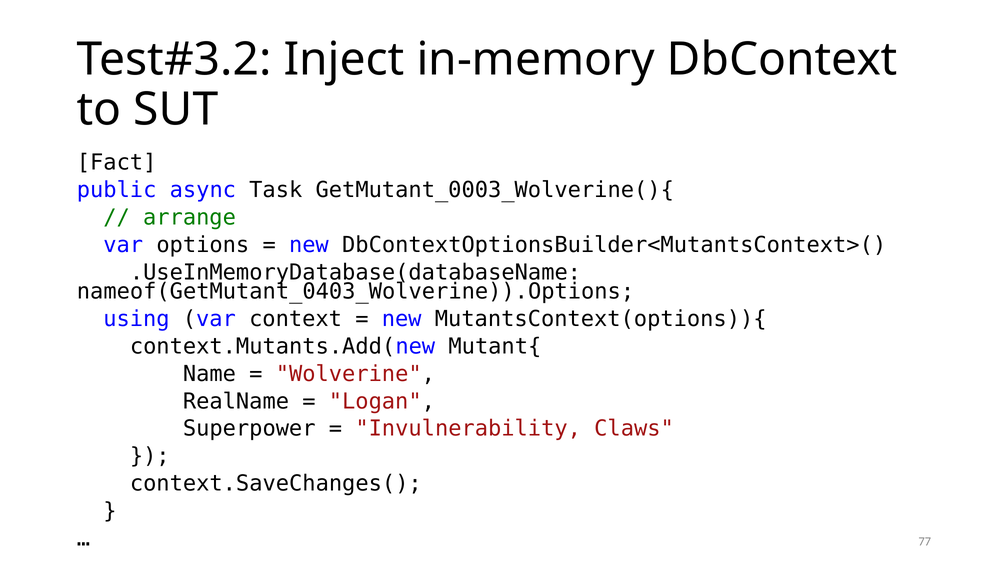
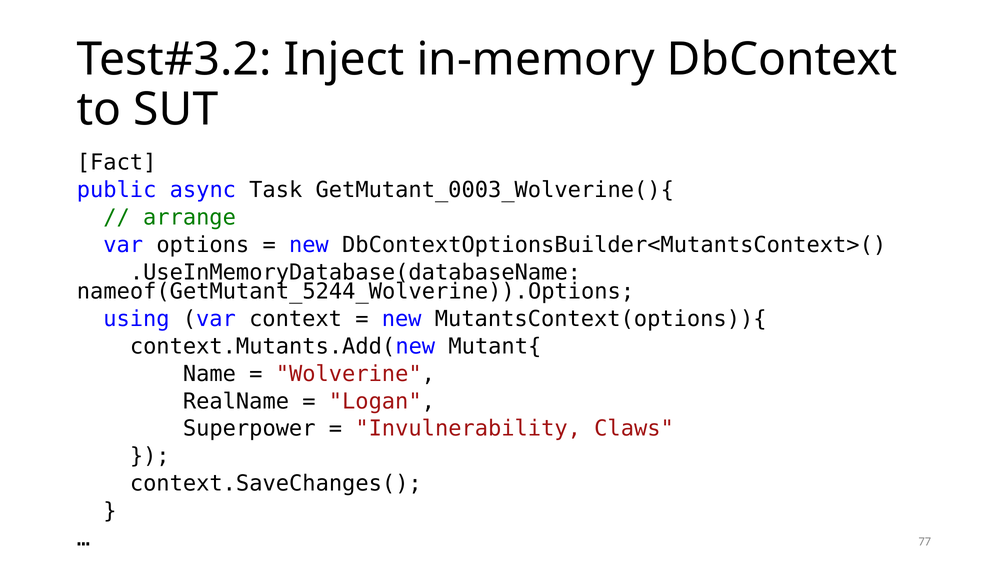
nameof(GetMutant_0403_Wolverine)).Options: nameof(GetMutant_0403_Wolverine)).Options -> nameof(GetMutant_5244_Wolverine)).Options
